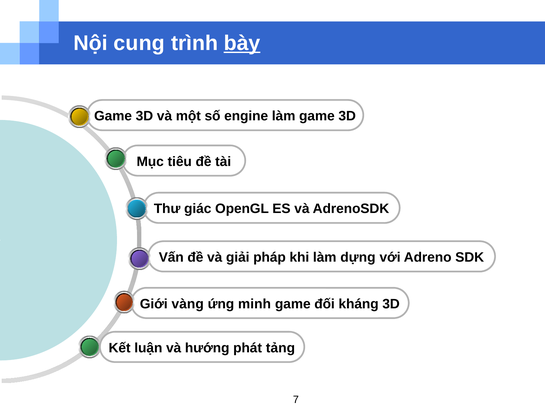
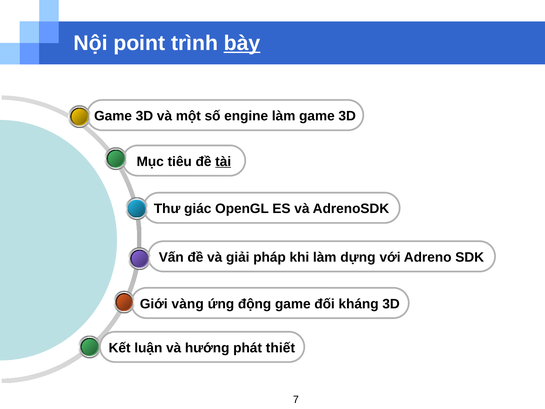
cung: cung -> point
tài underline: none -> present
minh: minh -> động
tảng: tảng -> thiết
